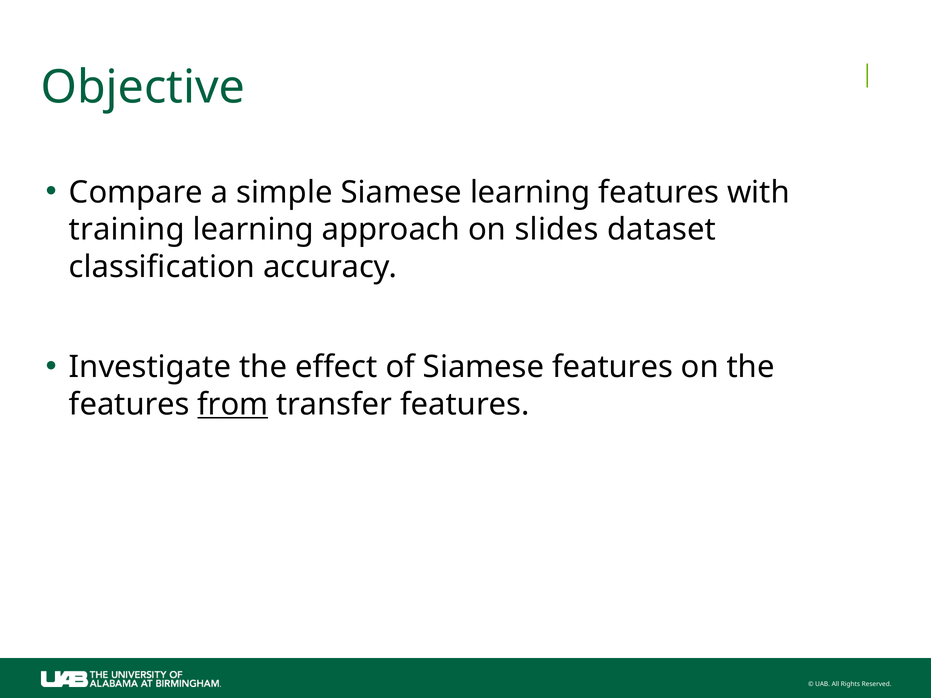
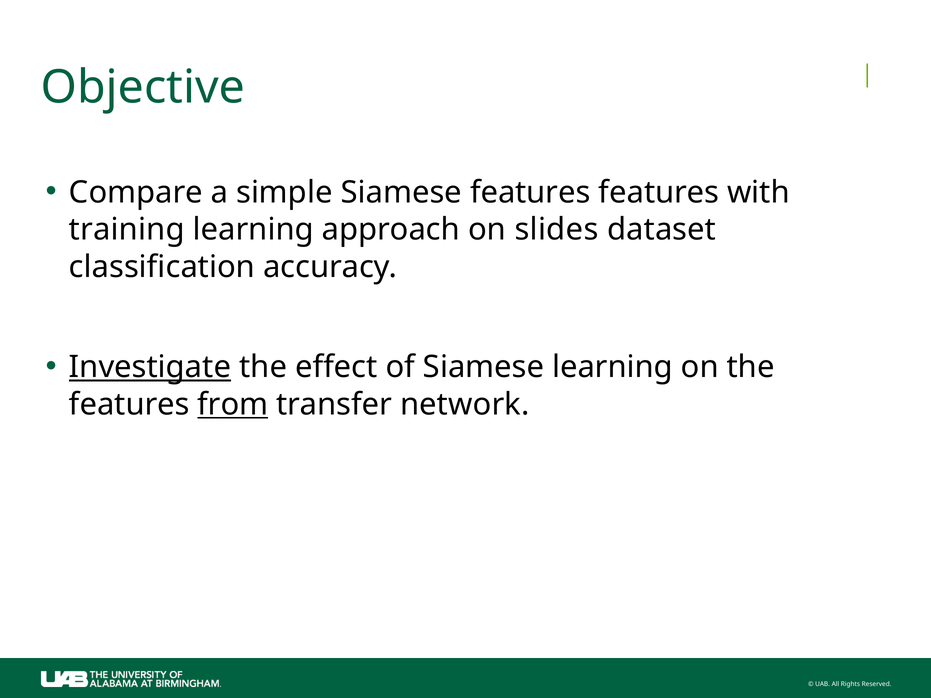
Siamese learning: learning -> features
Investigate underline: none -> present
Siamese features: features -> learning
transfer features: features -> network
